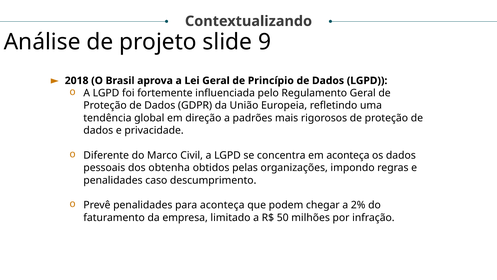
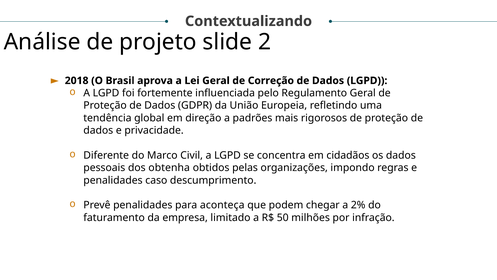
9: 9 -> 2
Princípio: Princípio -> Correção
em aconteça: aconteça -> cidadãos
